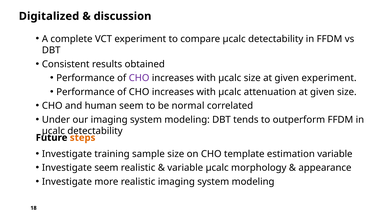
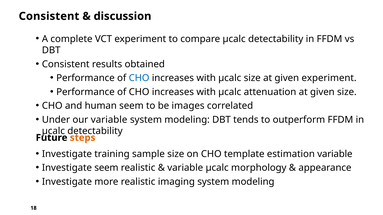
Digitalized at (49, 16): Digitalized -> Consistent
CHO at (139, 78) colour: purple -> blue
normal: normal -> images
our imaging: imaging -> variable
